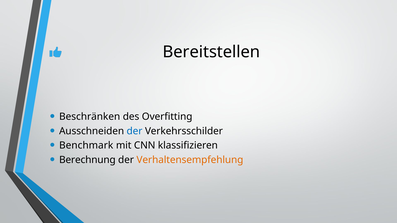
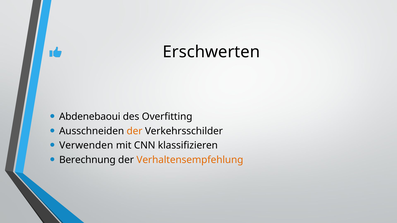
Bereitstellen: Bereitstellen -> Erschwerten
Beschränken: Beschränken -> Abdenebaoui
der at (135, 131) colour: blue -> orange
Benchmark: Benchmark -> Verwenden
